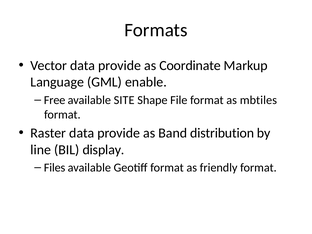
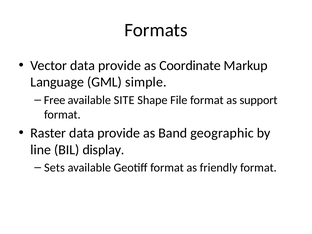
enable: enable -> simple
mbtiles: mbtiles -> support
distribution: distribution -> geographic
Files: Files -> Sets
